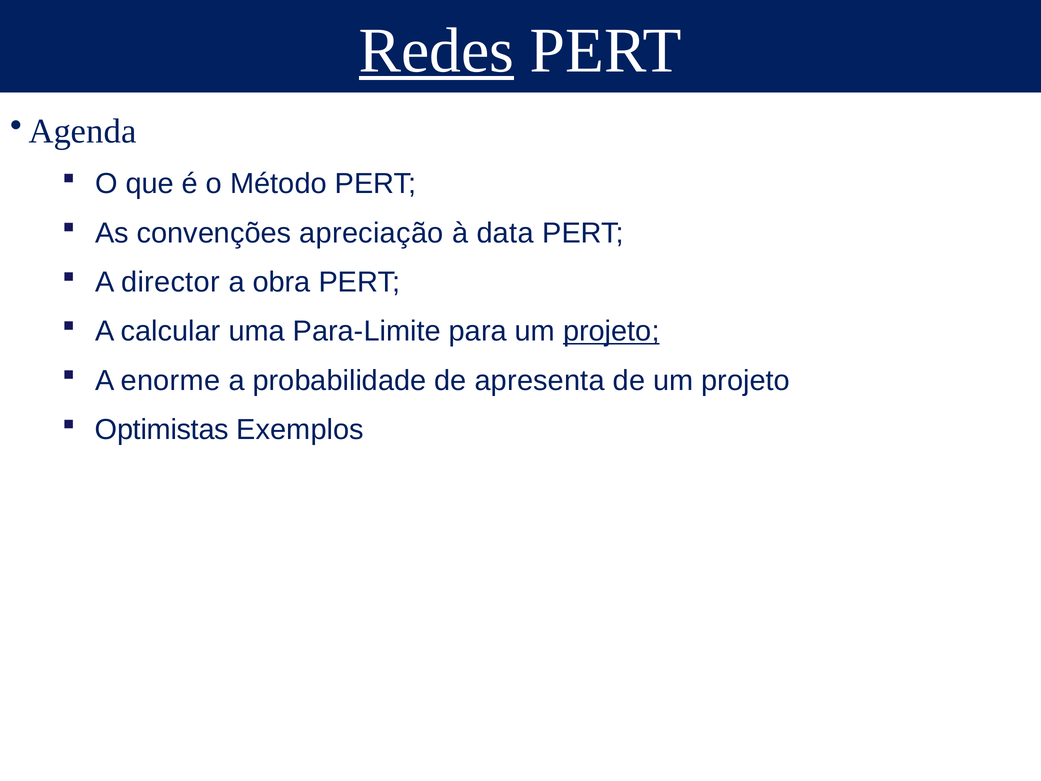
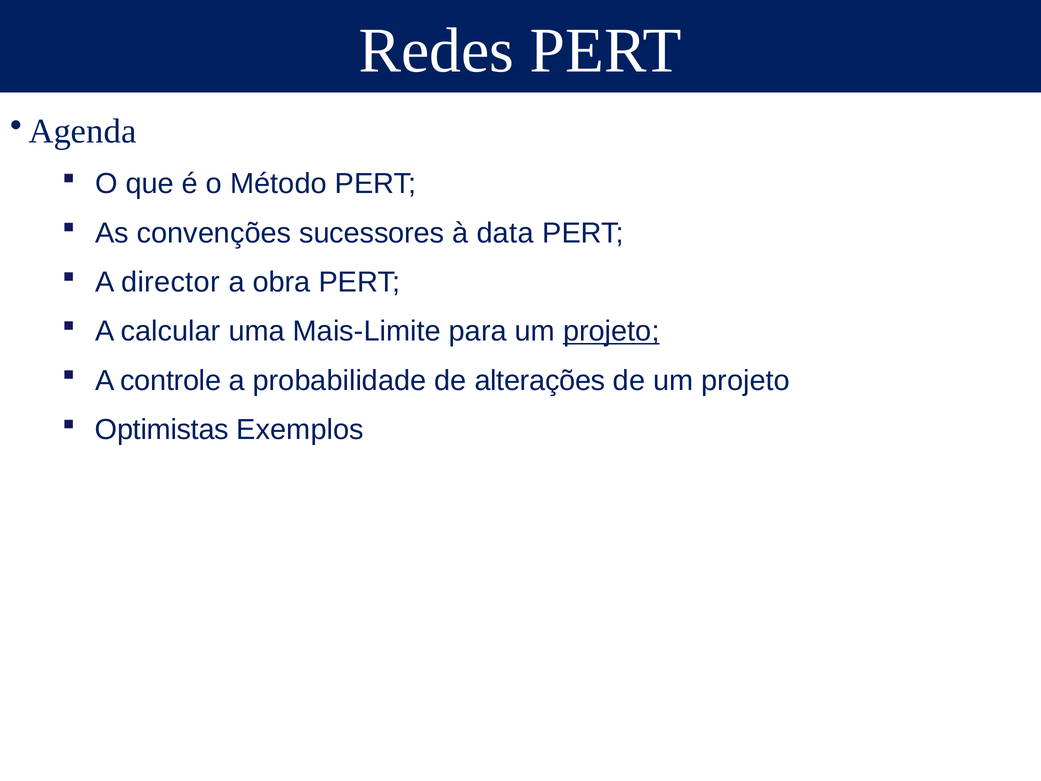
Redes underline: present -> none
apreciação: apreciação -> sucessores
Para-Limite: Para-Limite -> Mais-Limite
enorme: enorme -> controle
apresenta: apresenta -> alterações
